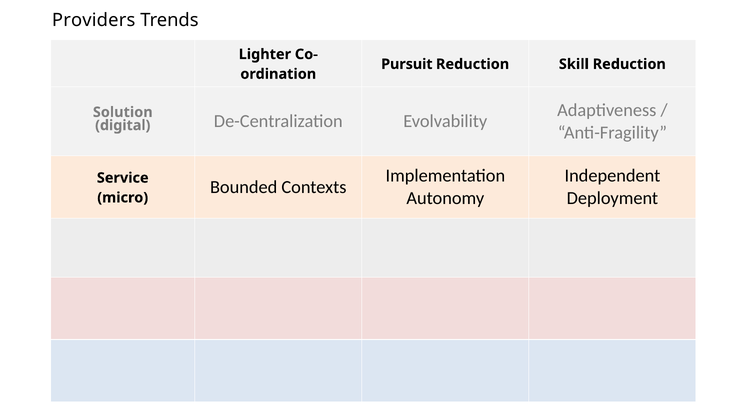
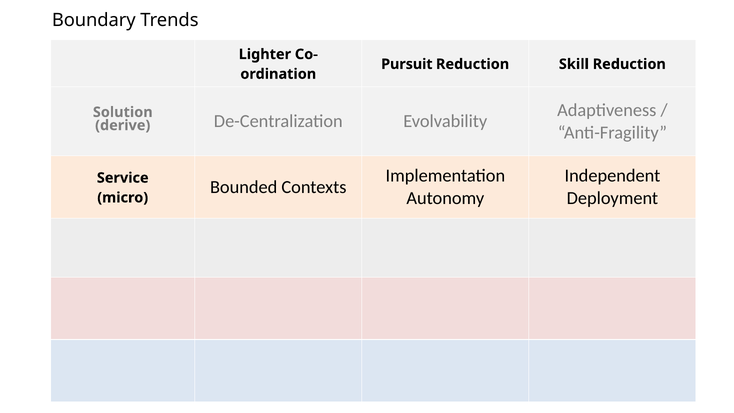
Providers: Providers -> Boundary
digital: digital -> derive
